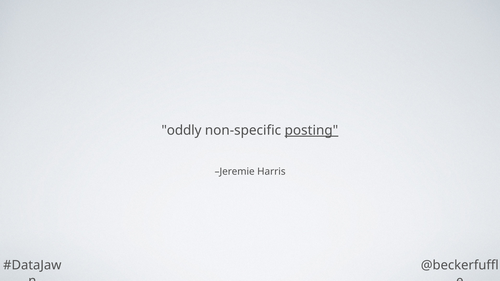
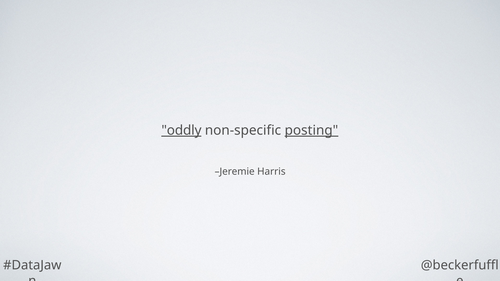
oddly underline: none -> present
